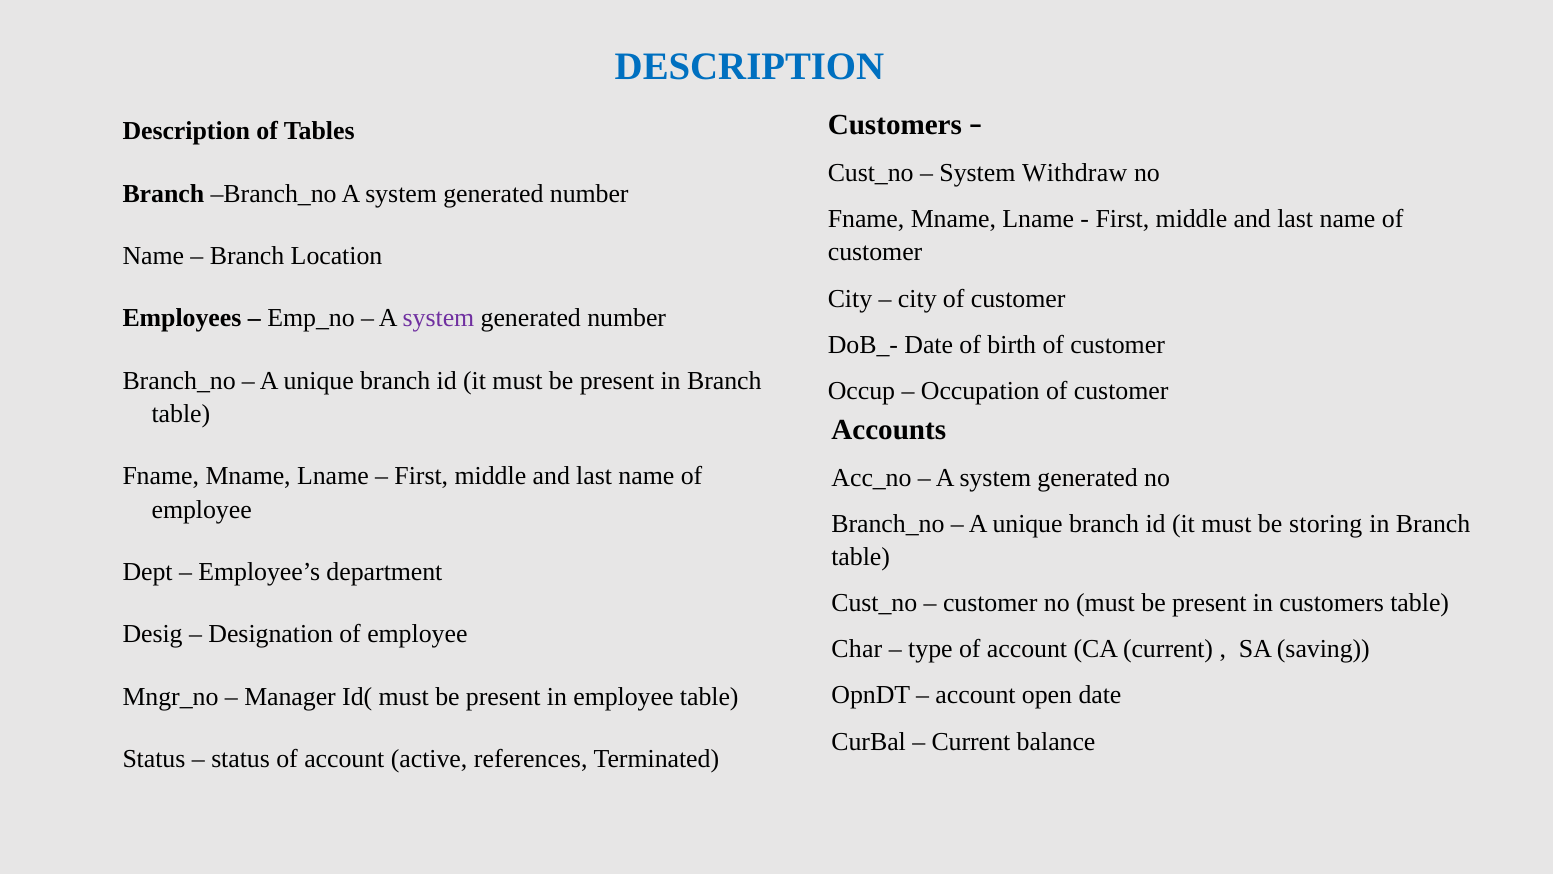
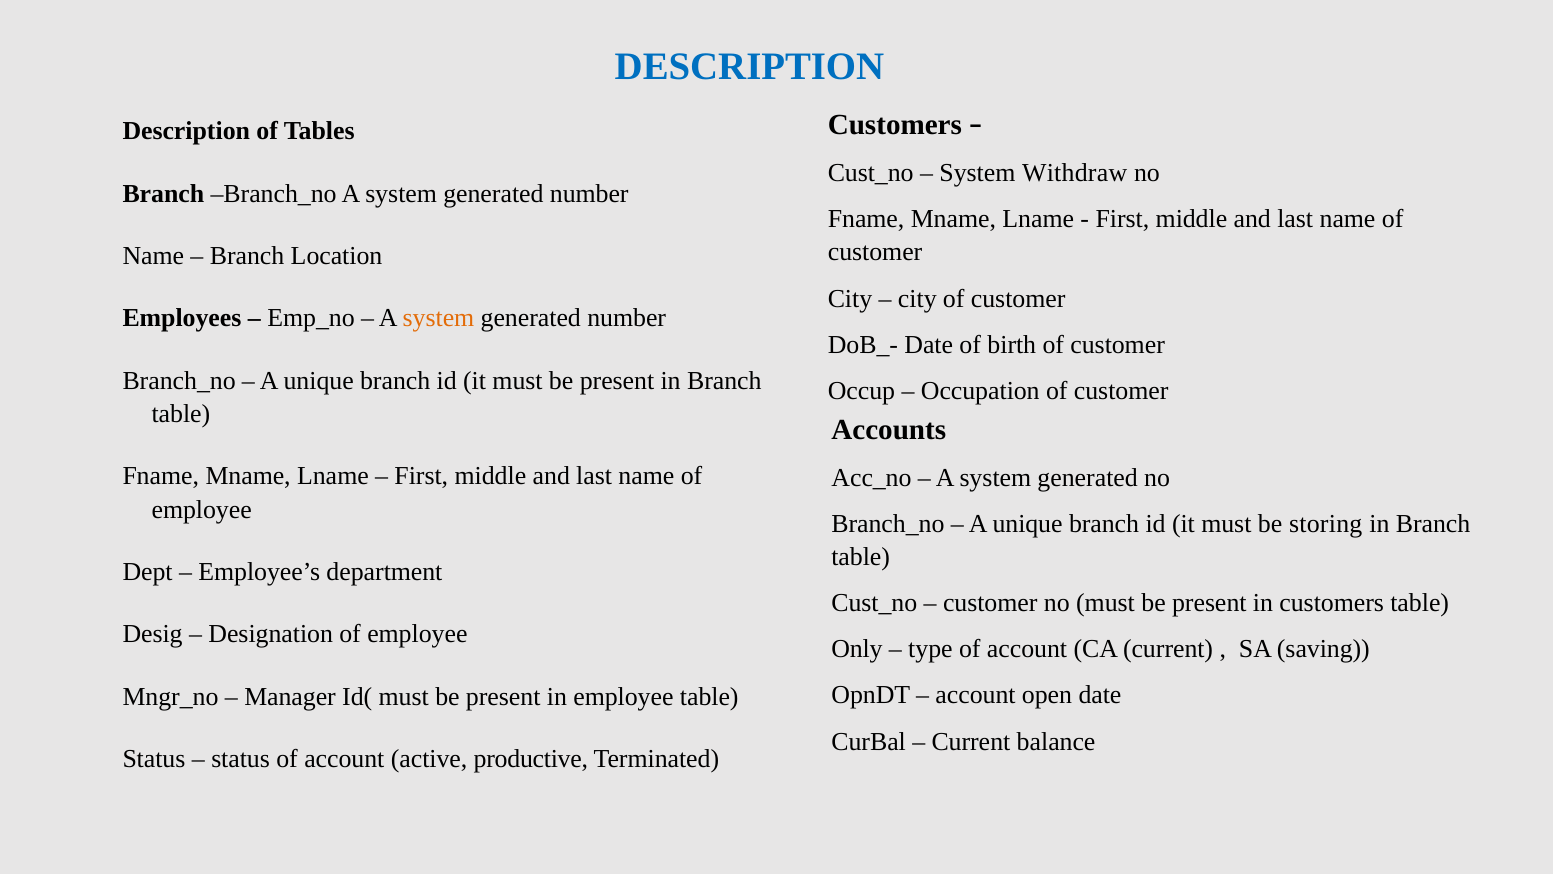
system at (438, 318) colour: purple -> orange
Char: Char -> Only
references: references -> productive
